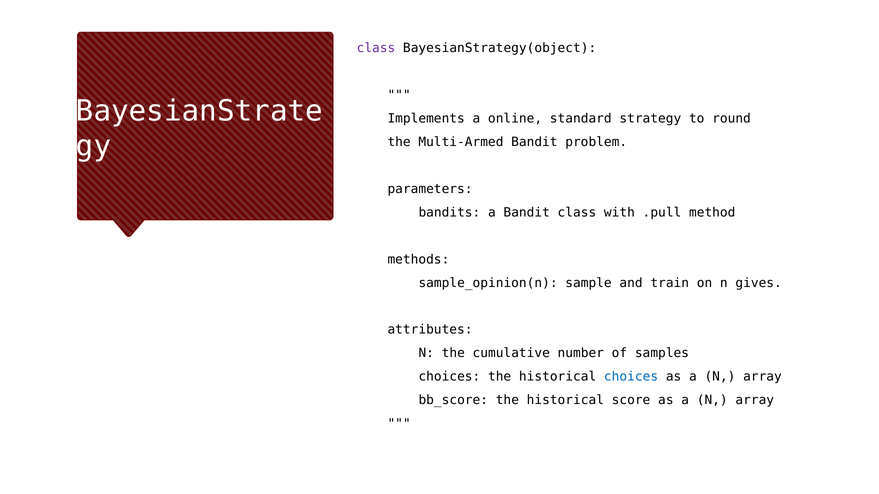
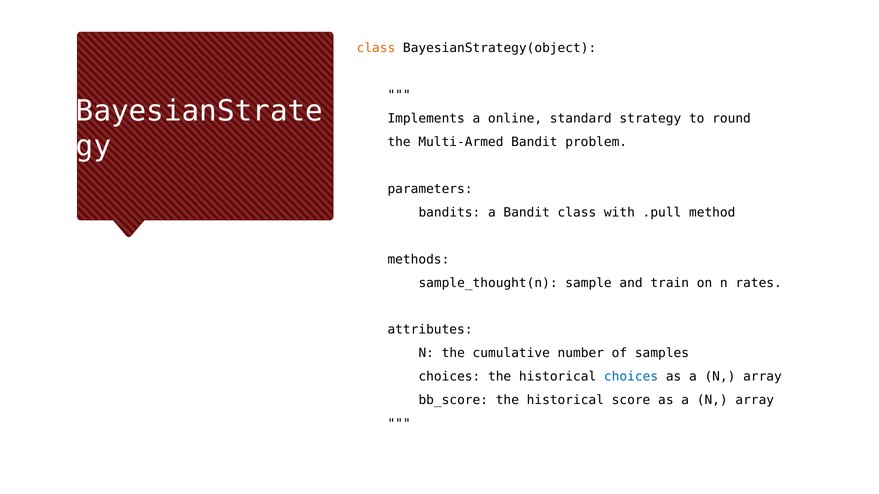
class at (376, 48) colour: purple -> orange
sample_opinion(n: sample_opinion(n -> sample_thought(n
gives: gives -> rates
